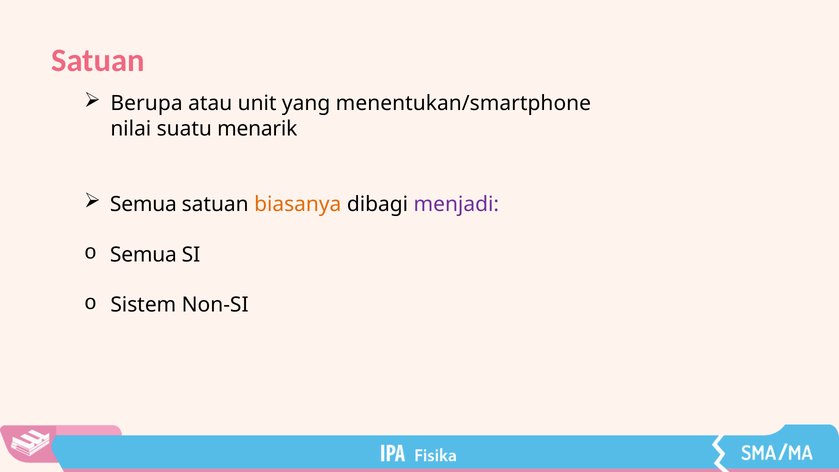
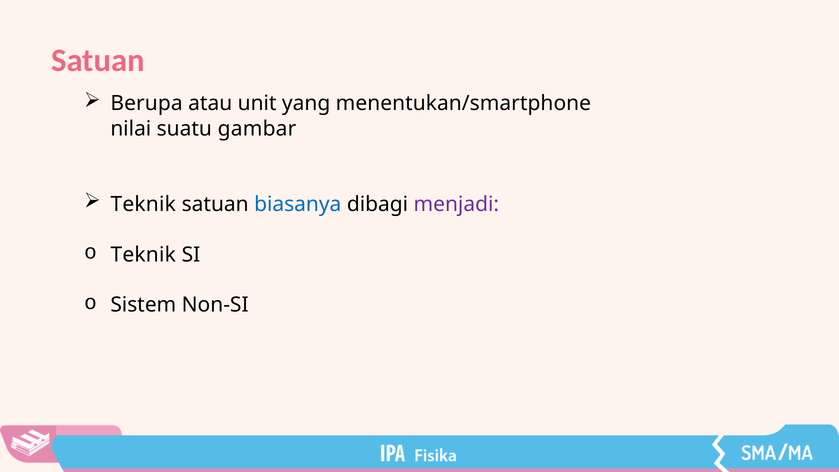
menarik: menarik -> gambar
Semua at (143, 204): Semua -> Teknik
biasanya colour: orange -> blue
Semua at (143, 255): Semua -> Teknik
